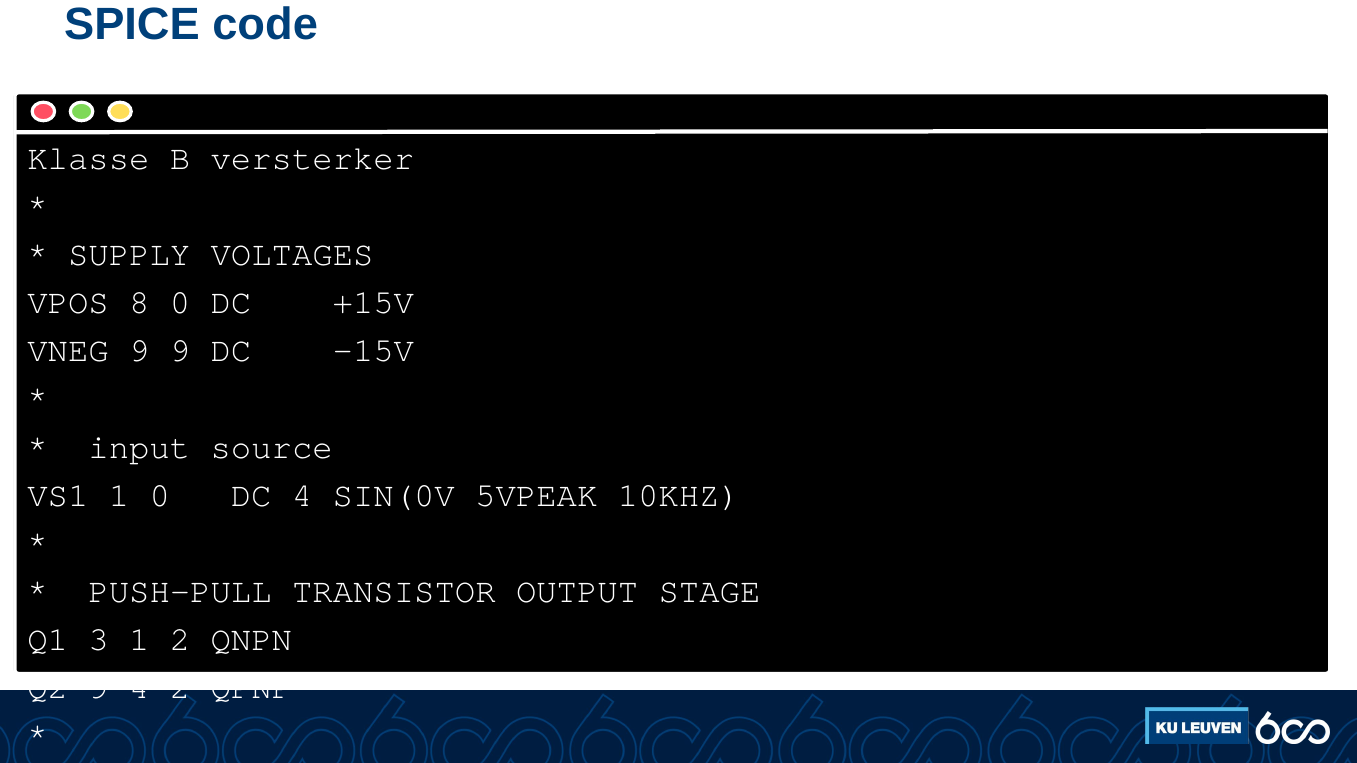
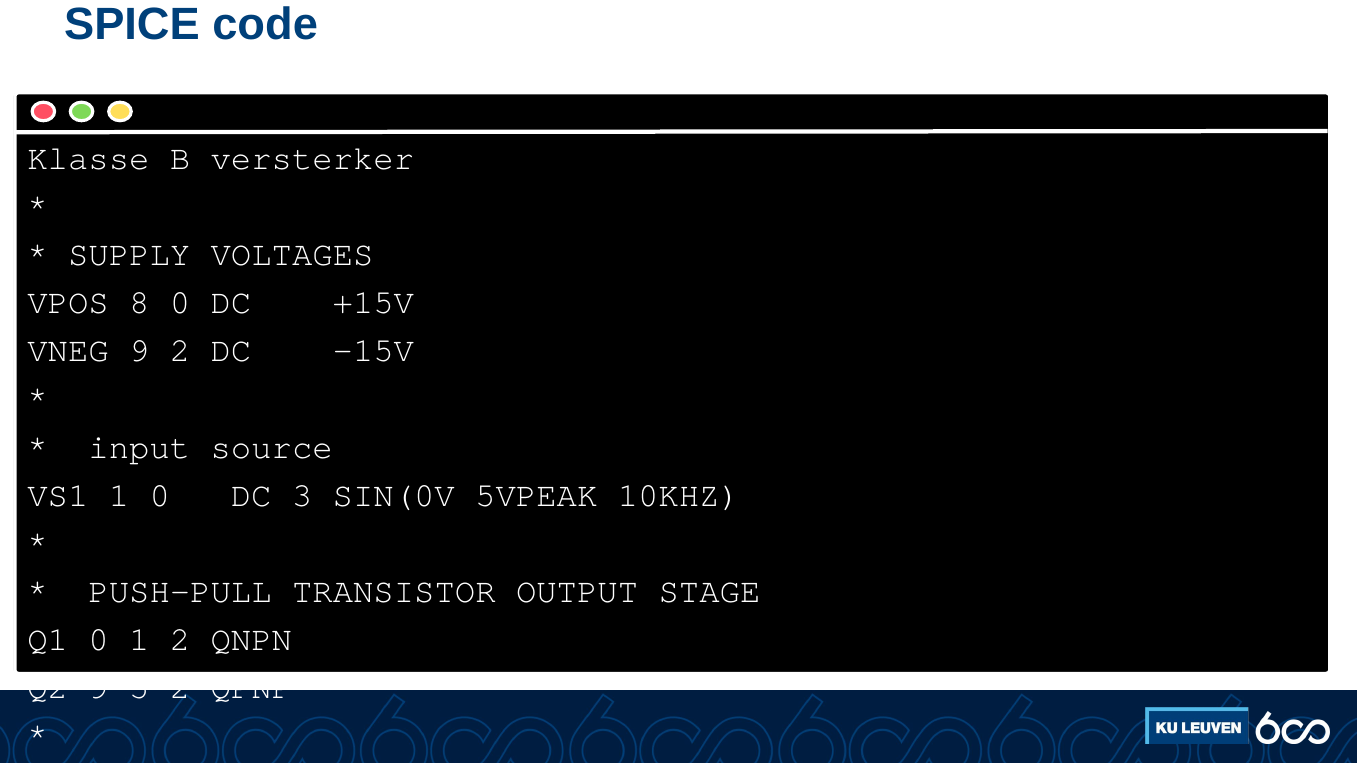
9 9: 9 -> 2
DC 4: 4 -> 3
Q1 3: 3 -> 0
9 4: 4 -> 5
